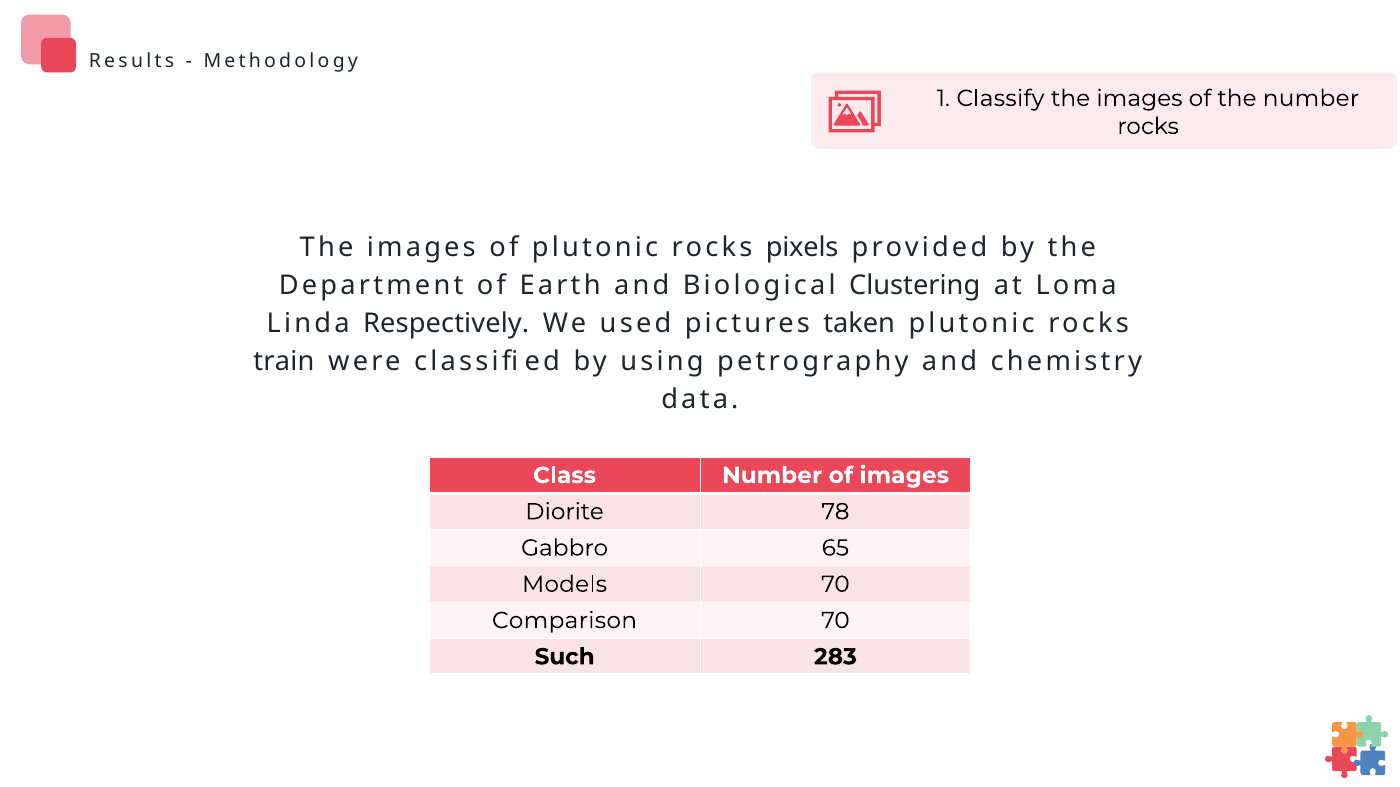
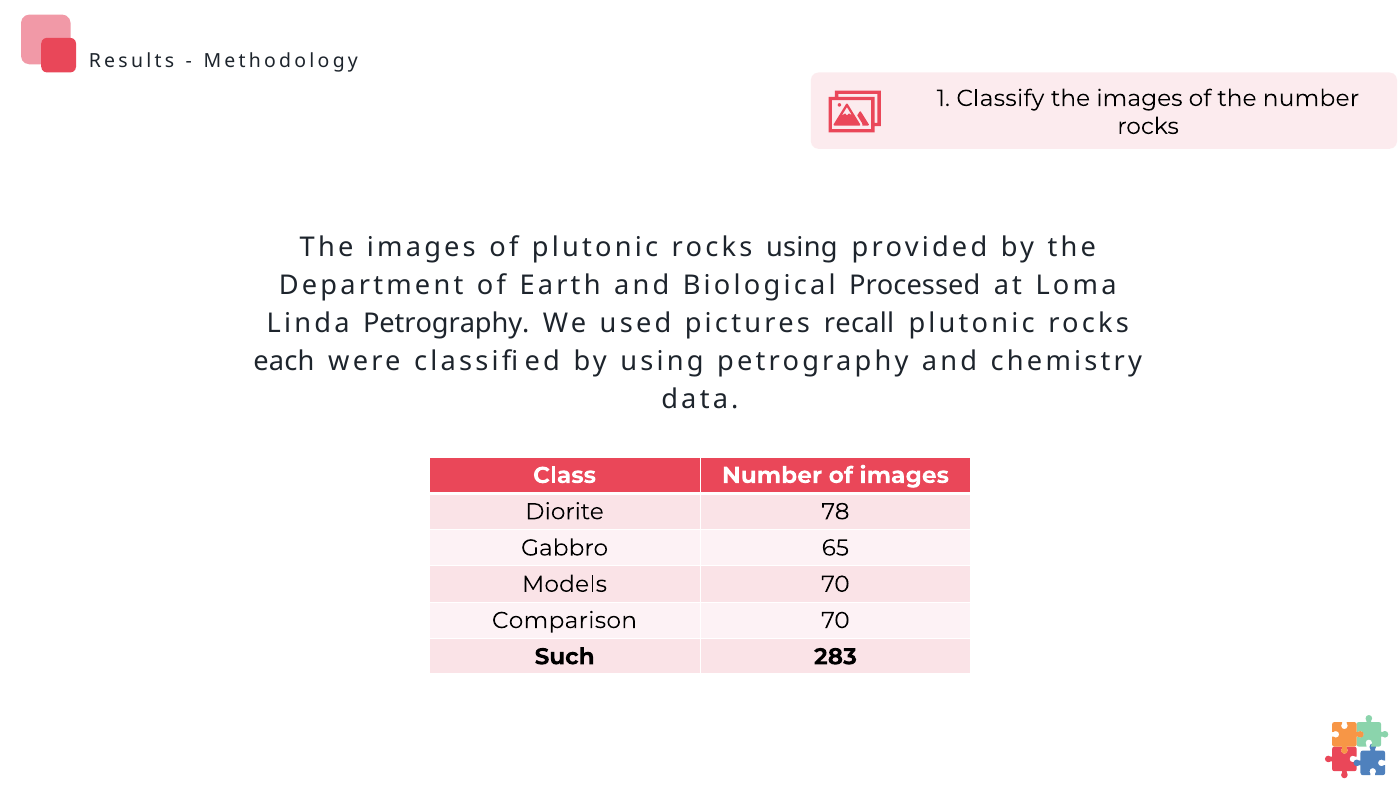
rocks pixels: pixels -> using
Clustering: Clustering -> Processed
Linda Respectively: Respectively -> Petrography
taken: taken -> recall
train: train -> each
